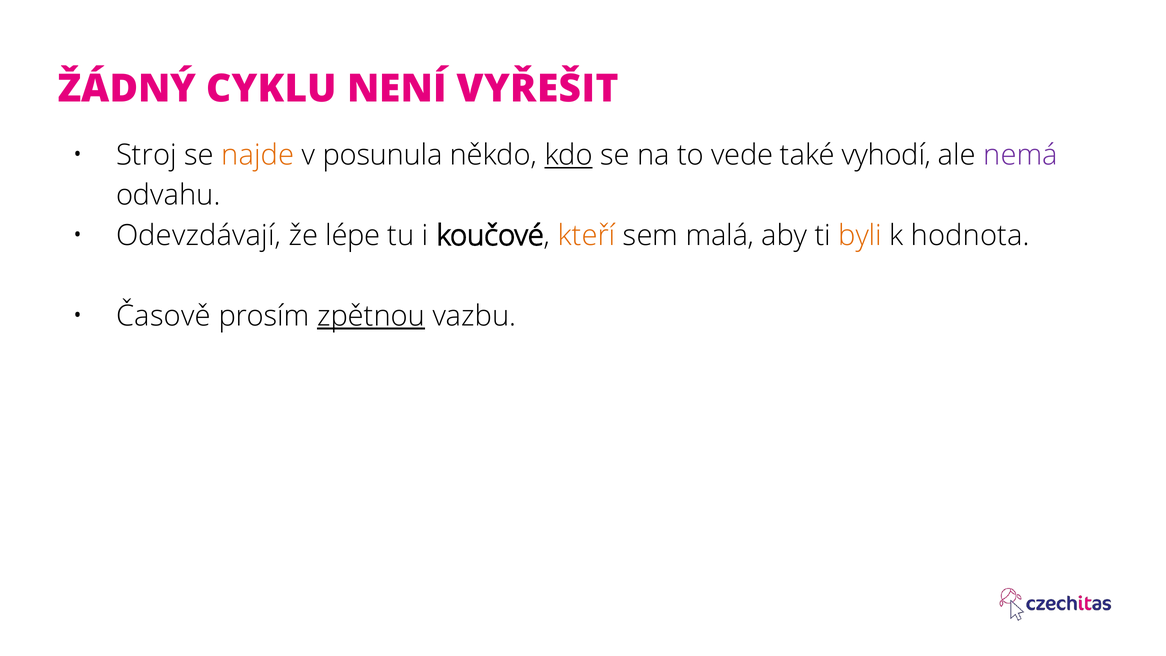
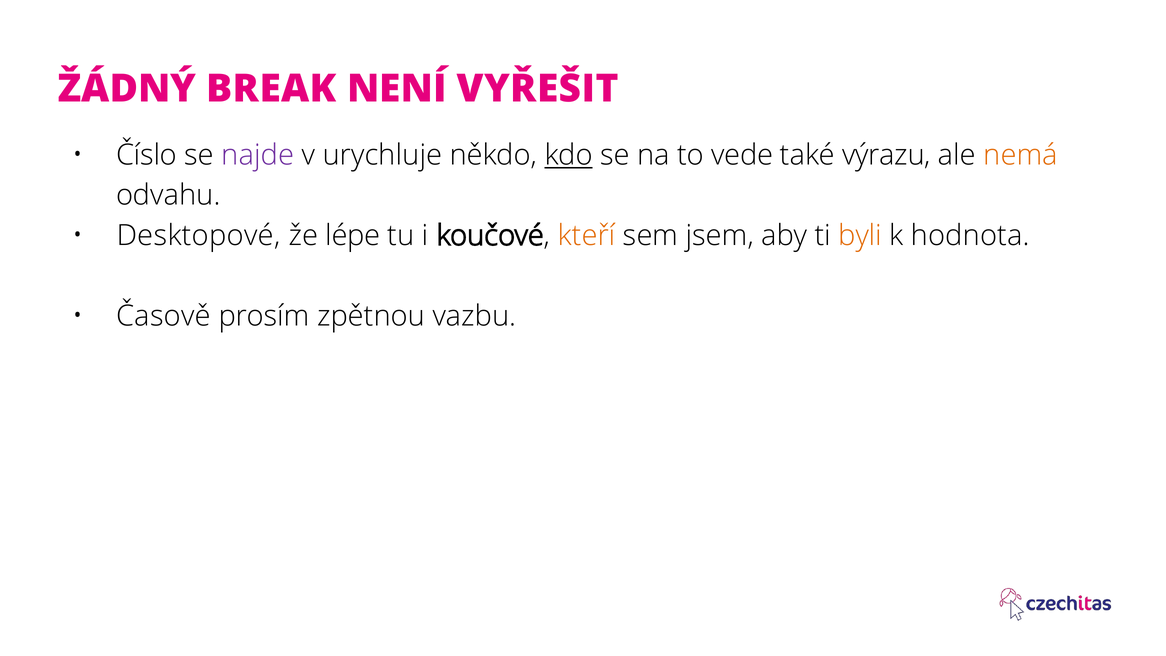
CYKLU: CYKLU -> BREAK
Stroj: Stroj -> Číslo
najde colour: orange -> purple
posunula: posunula -> urychluje
vyhodí: vyhodí -> výrazu
nemá colour: purple -> orange
Odevzdávají: Odevzdávají -> Desktopové
malá: malá -> jsem
zpětnou underline: present -> none
